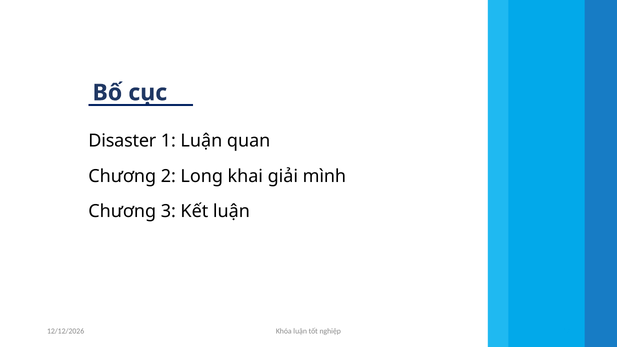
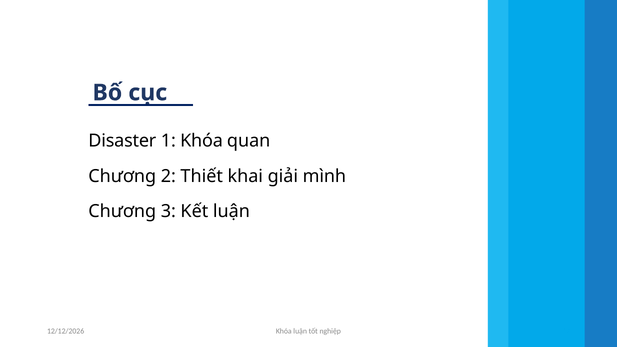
1 Luận: Luận -> Khóa
Long: Long -> Thiết
